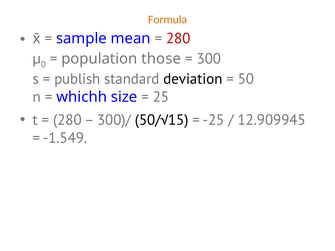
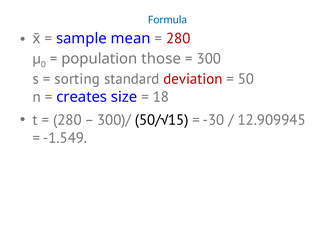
Formula colour: orange -> blue
publish: publish -> sorting
deviation colour: black -> red
whichh: whichh -> creates
25: 25 -> 18
-25: -25 -> -30
